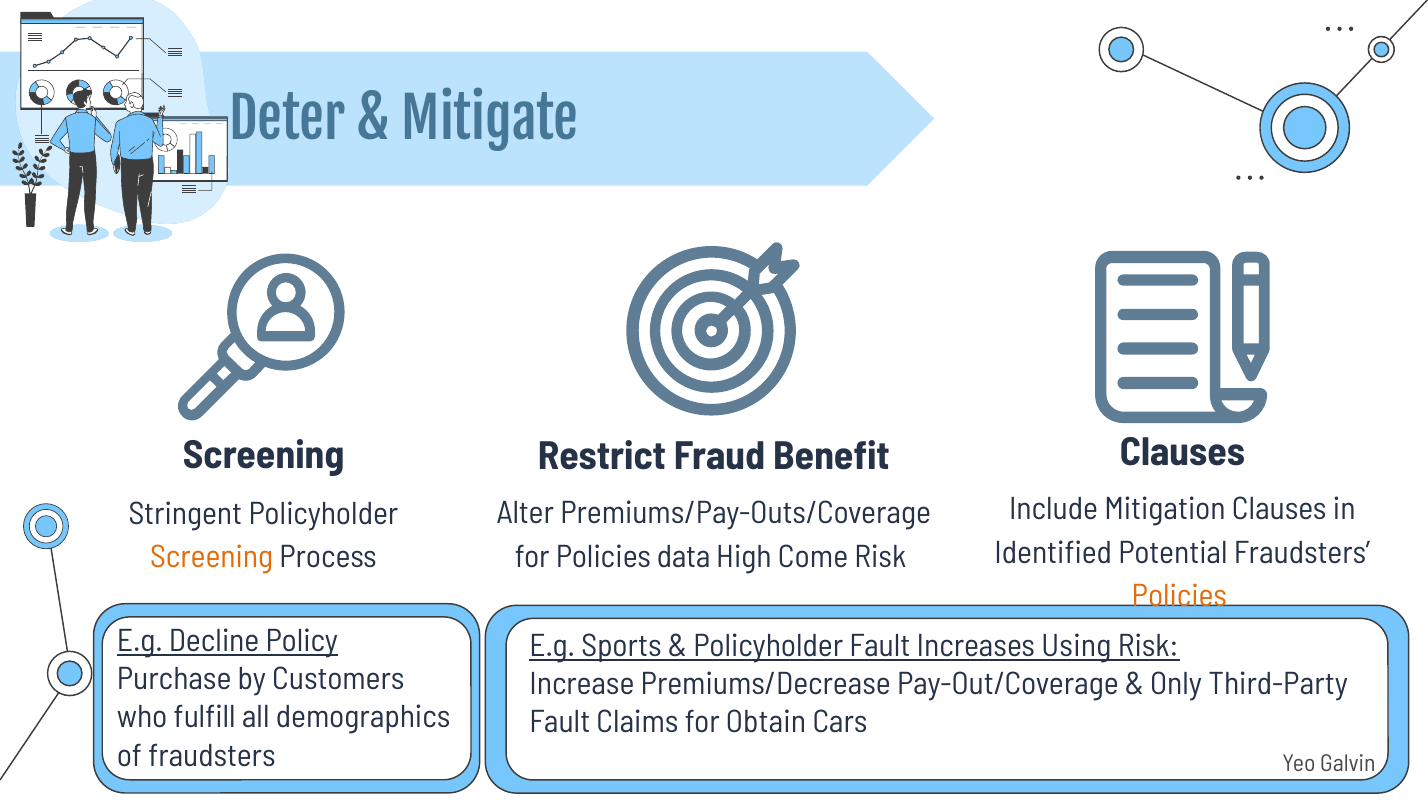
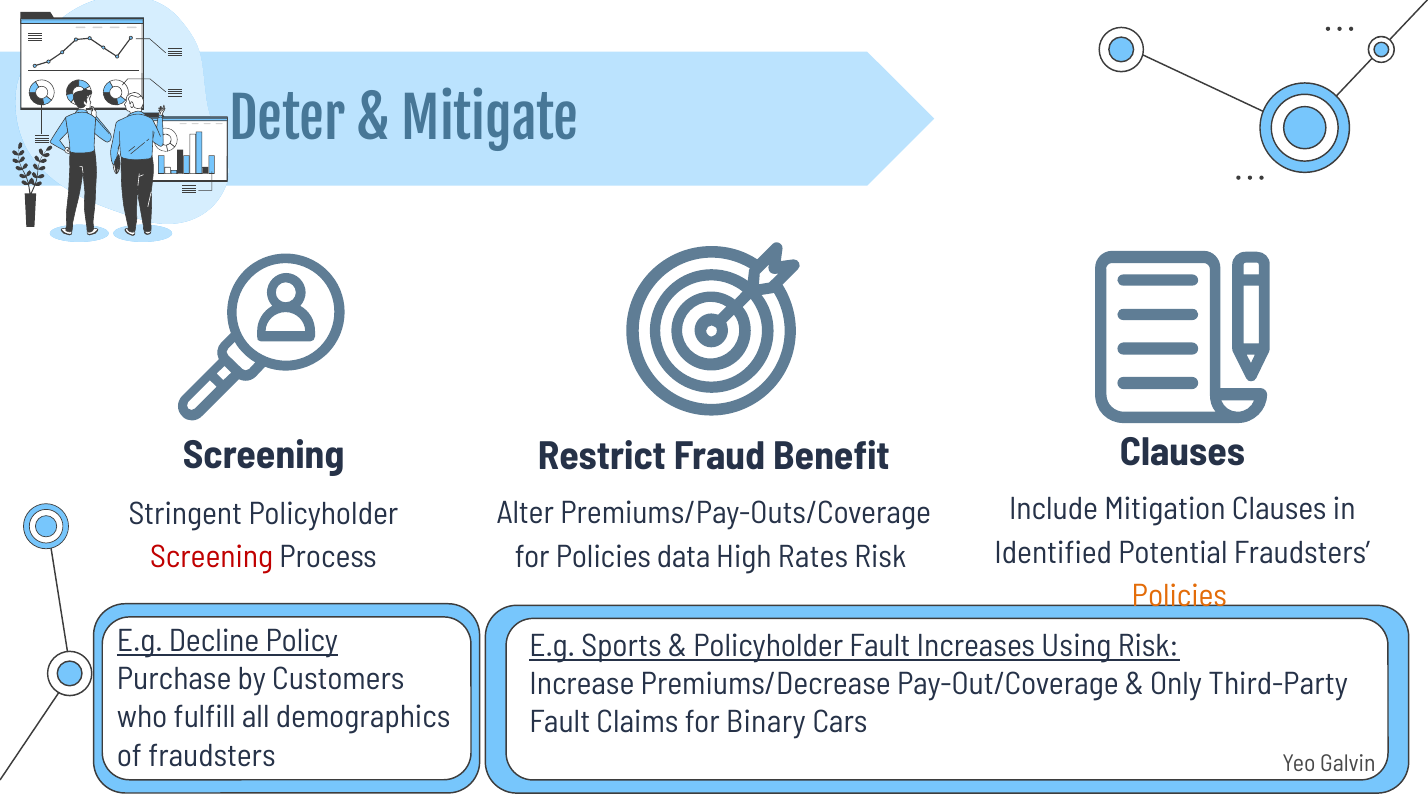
Come: Come -> Rates
Screening at (212, 558) colour: orange -> red
Obtain: Obtain -> Binary
